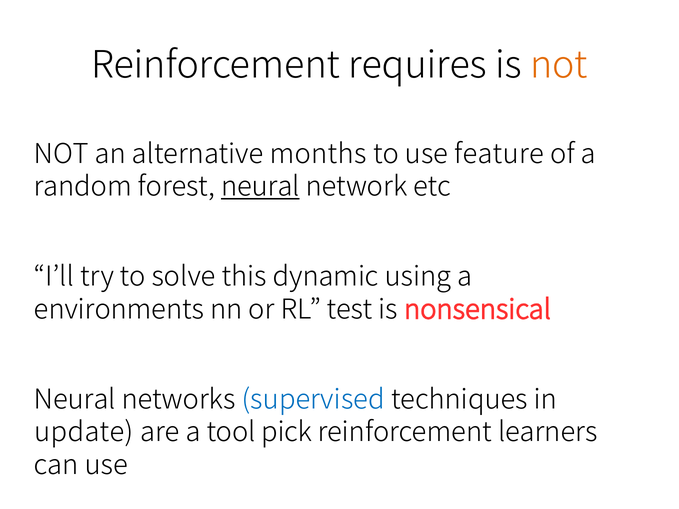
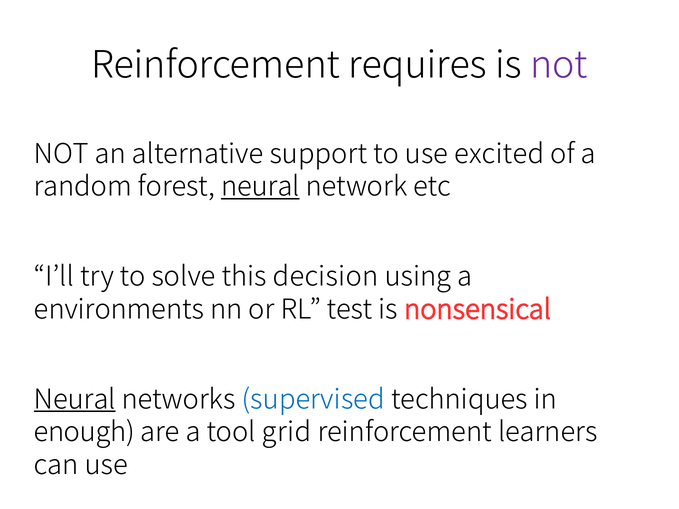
not at (559, 65) colour: orange -> purple
months: months -> support
feature: feature -> excited
dynamic: dynamic -> decision
Neural at (75, 400) underline: none -> present
update: update -> enough
pick: pick -> grid
